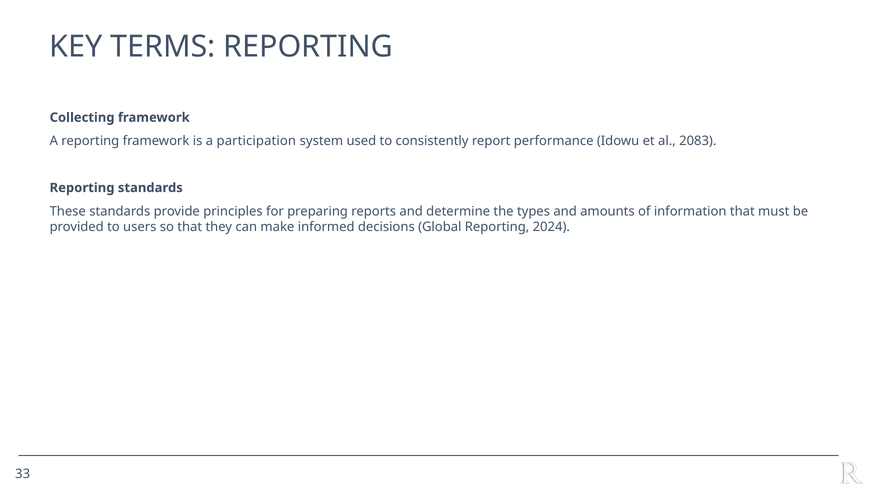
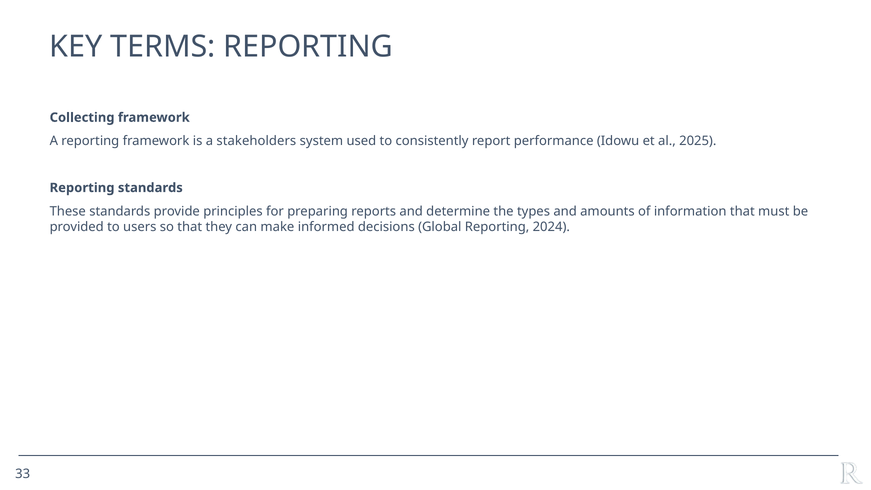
participation: participation -> stakeholders
2083: 2083 -> 2025
